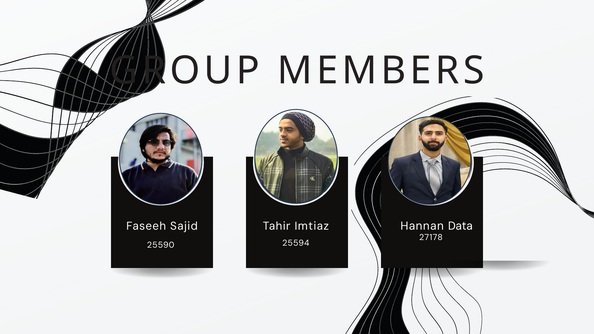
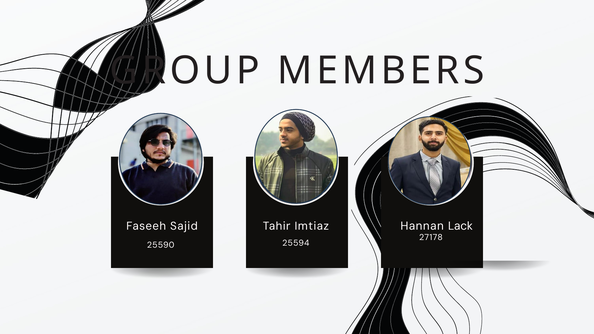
Data: Data -> Lack
